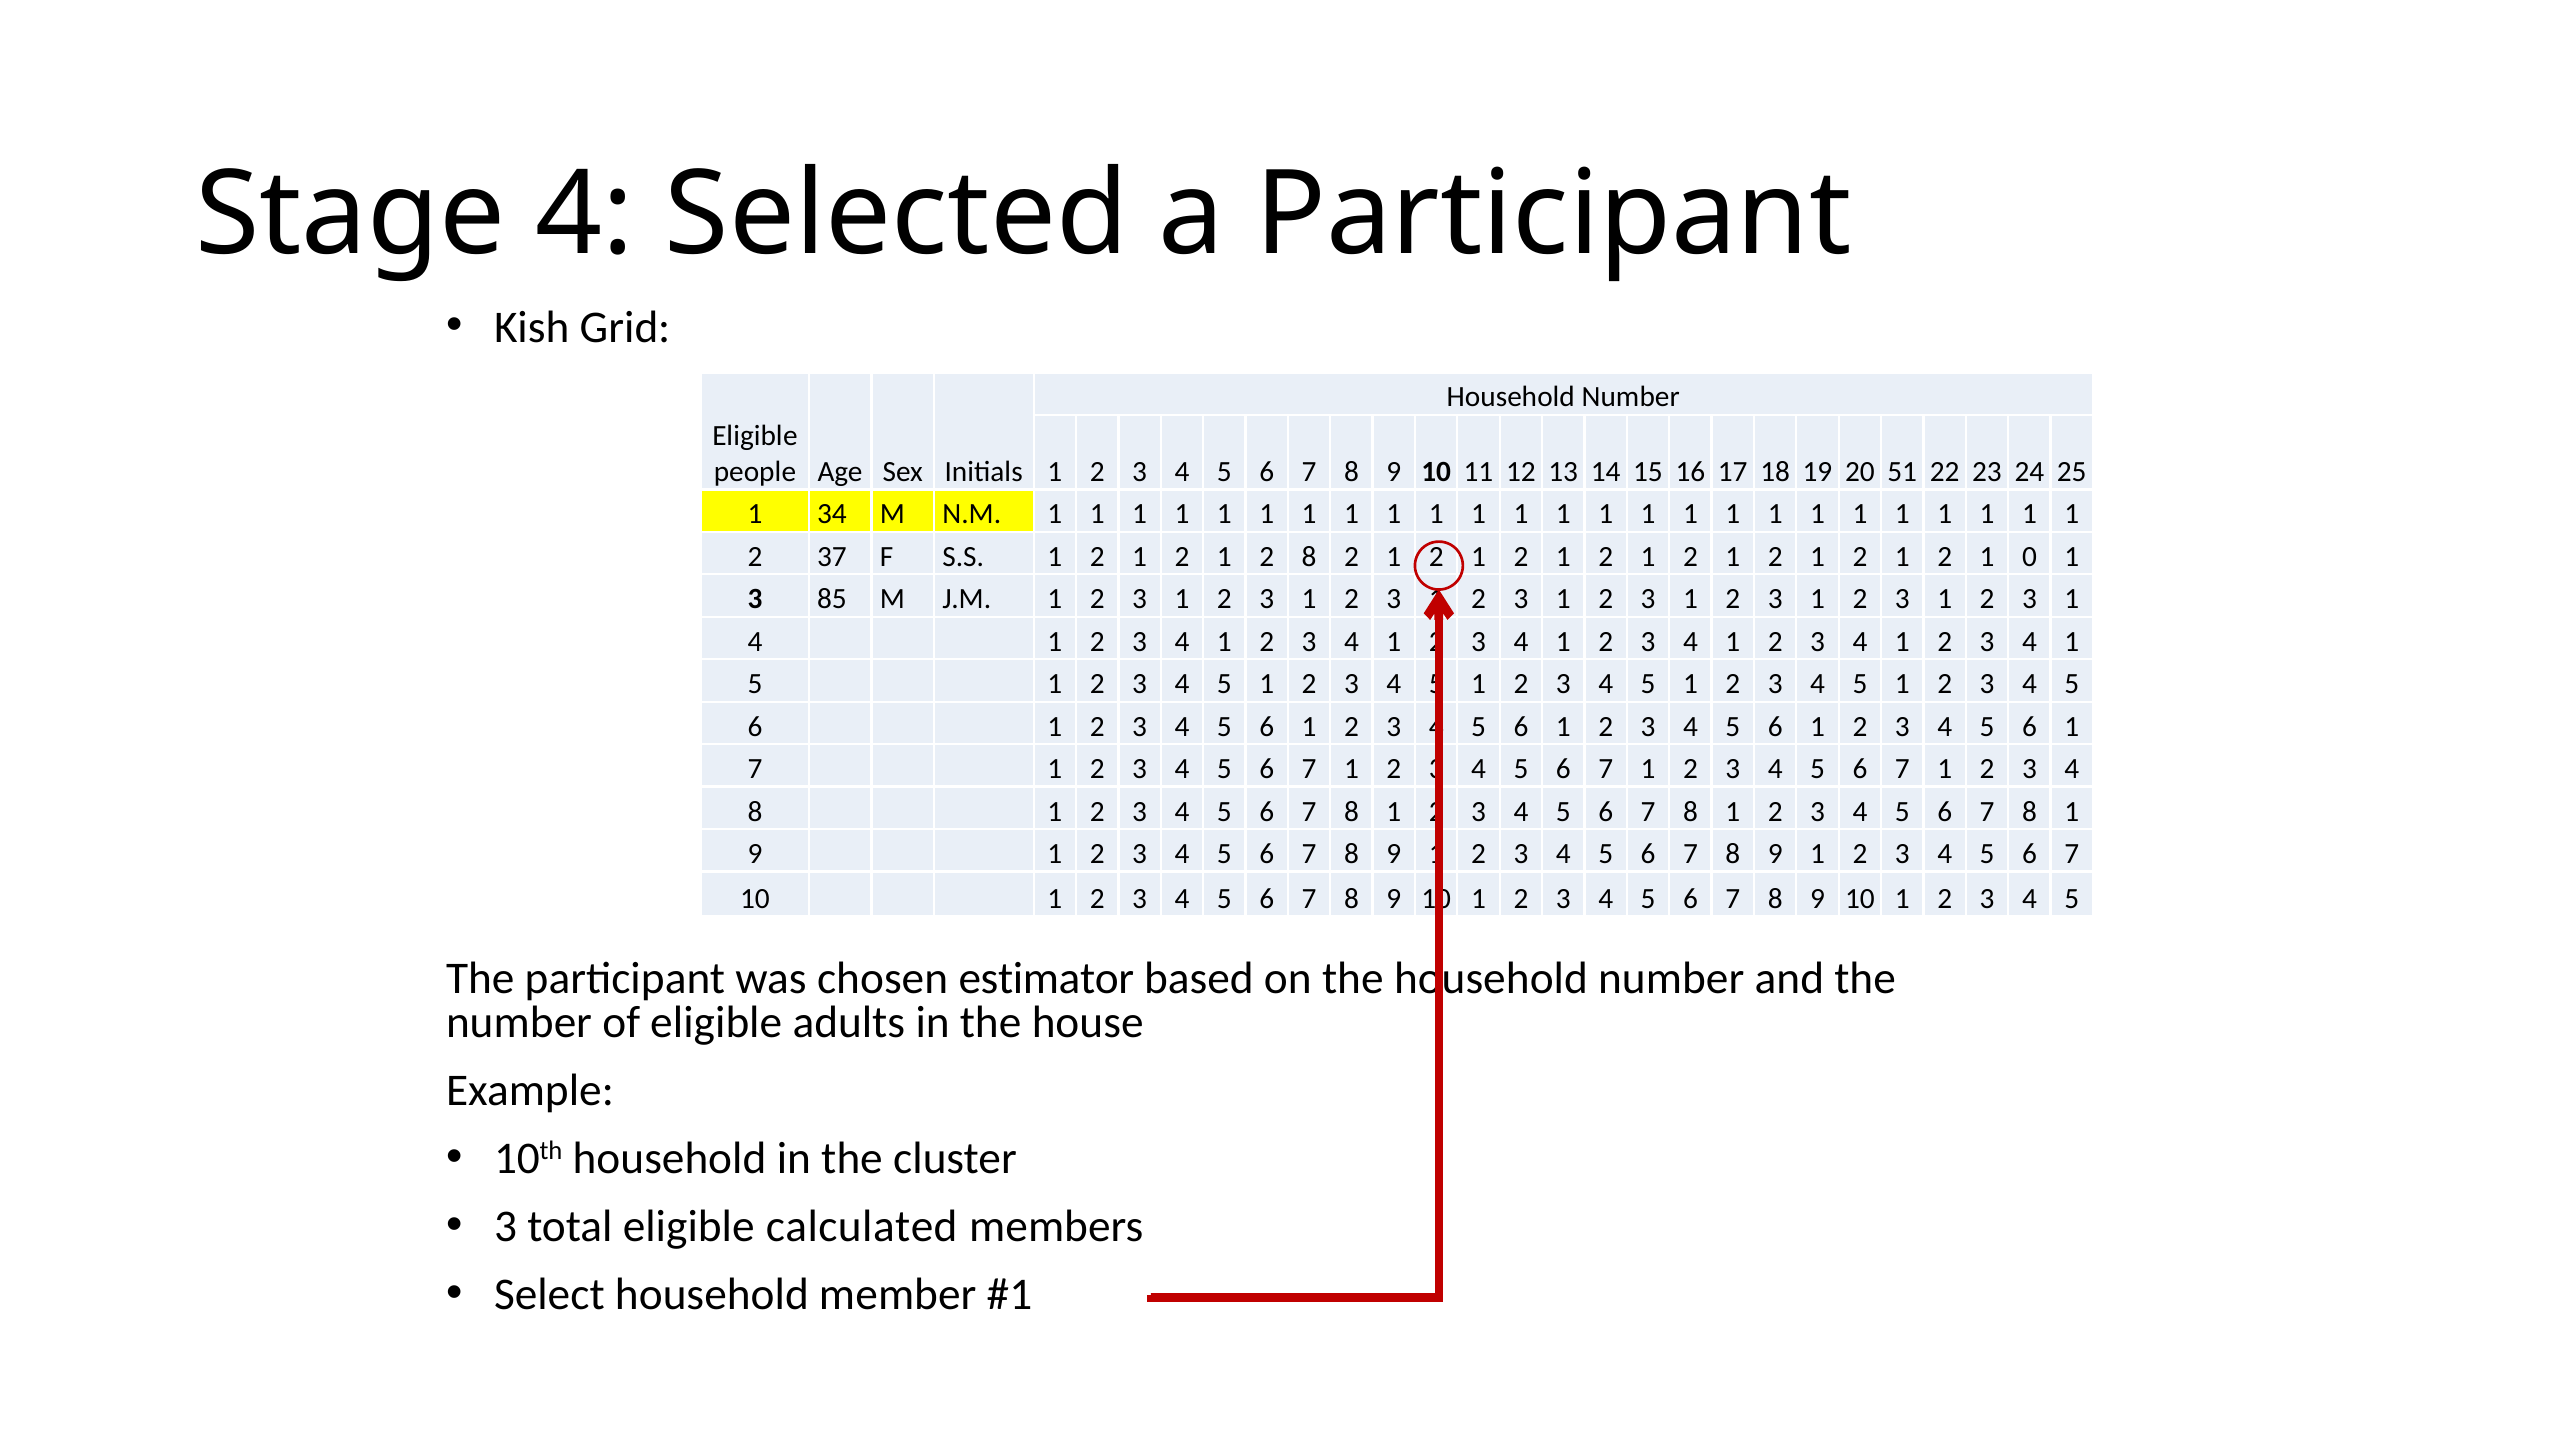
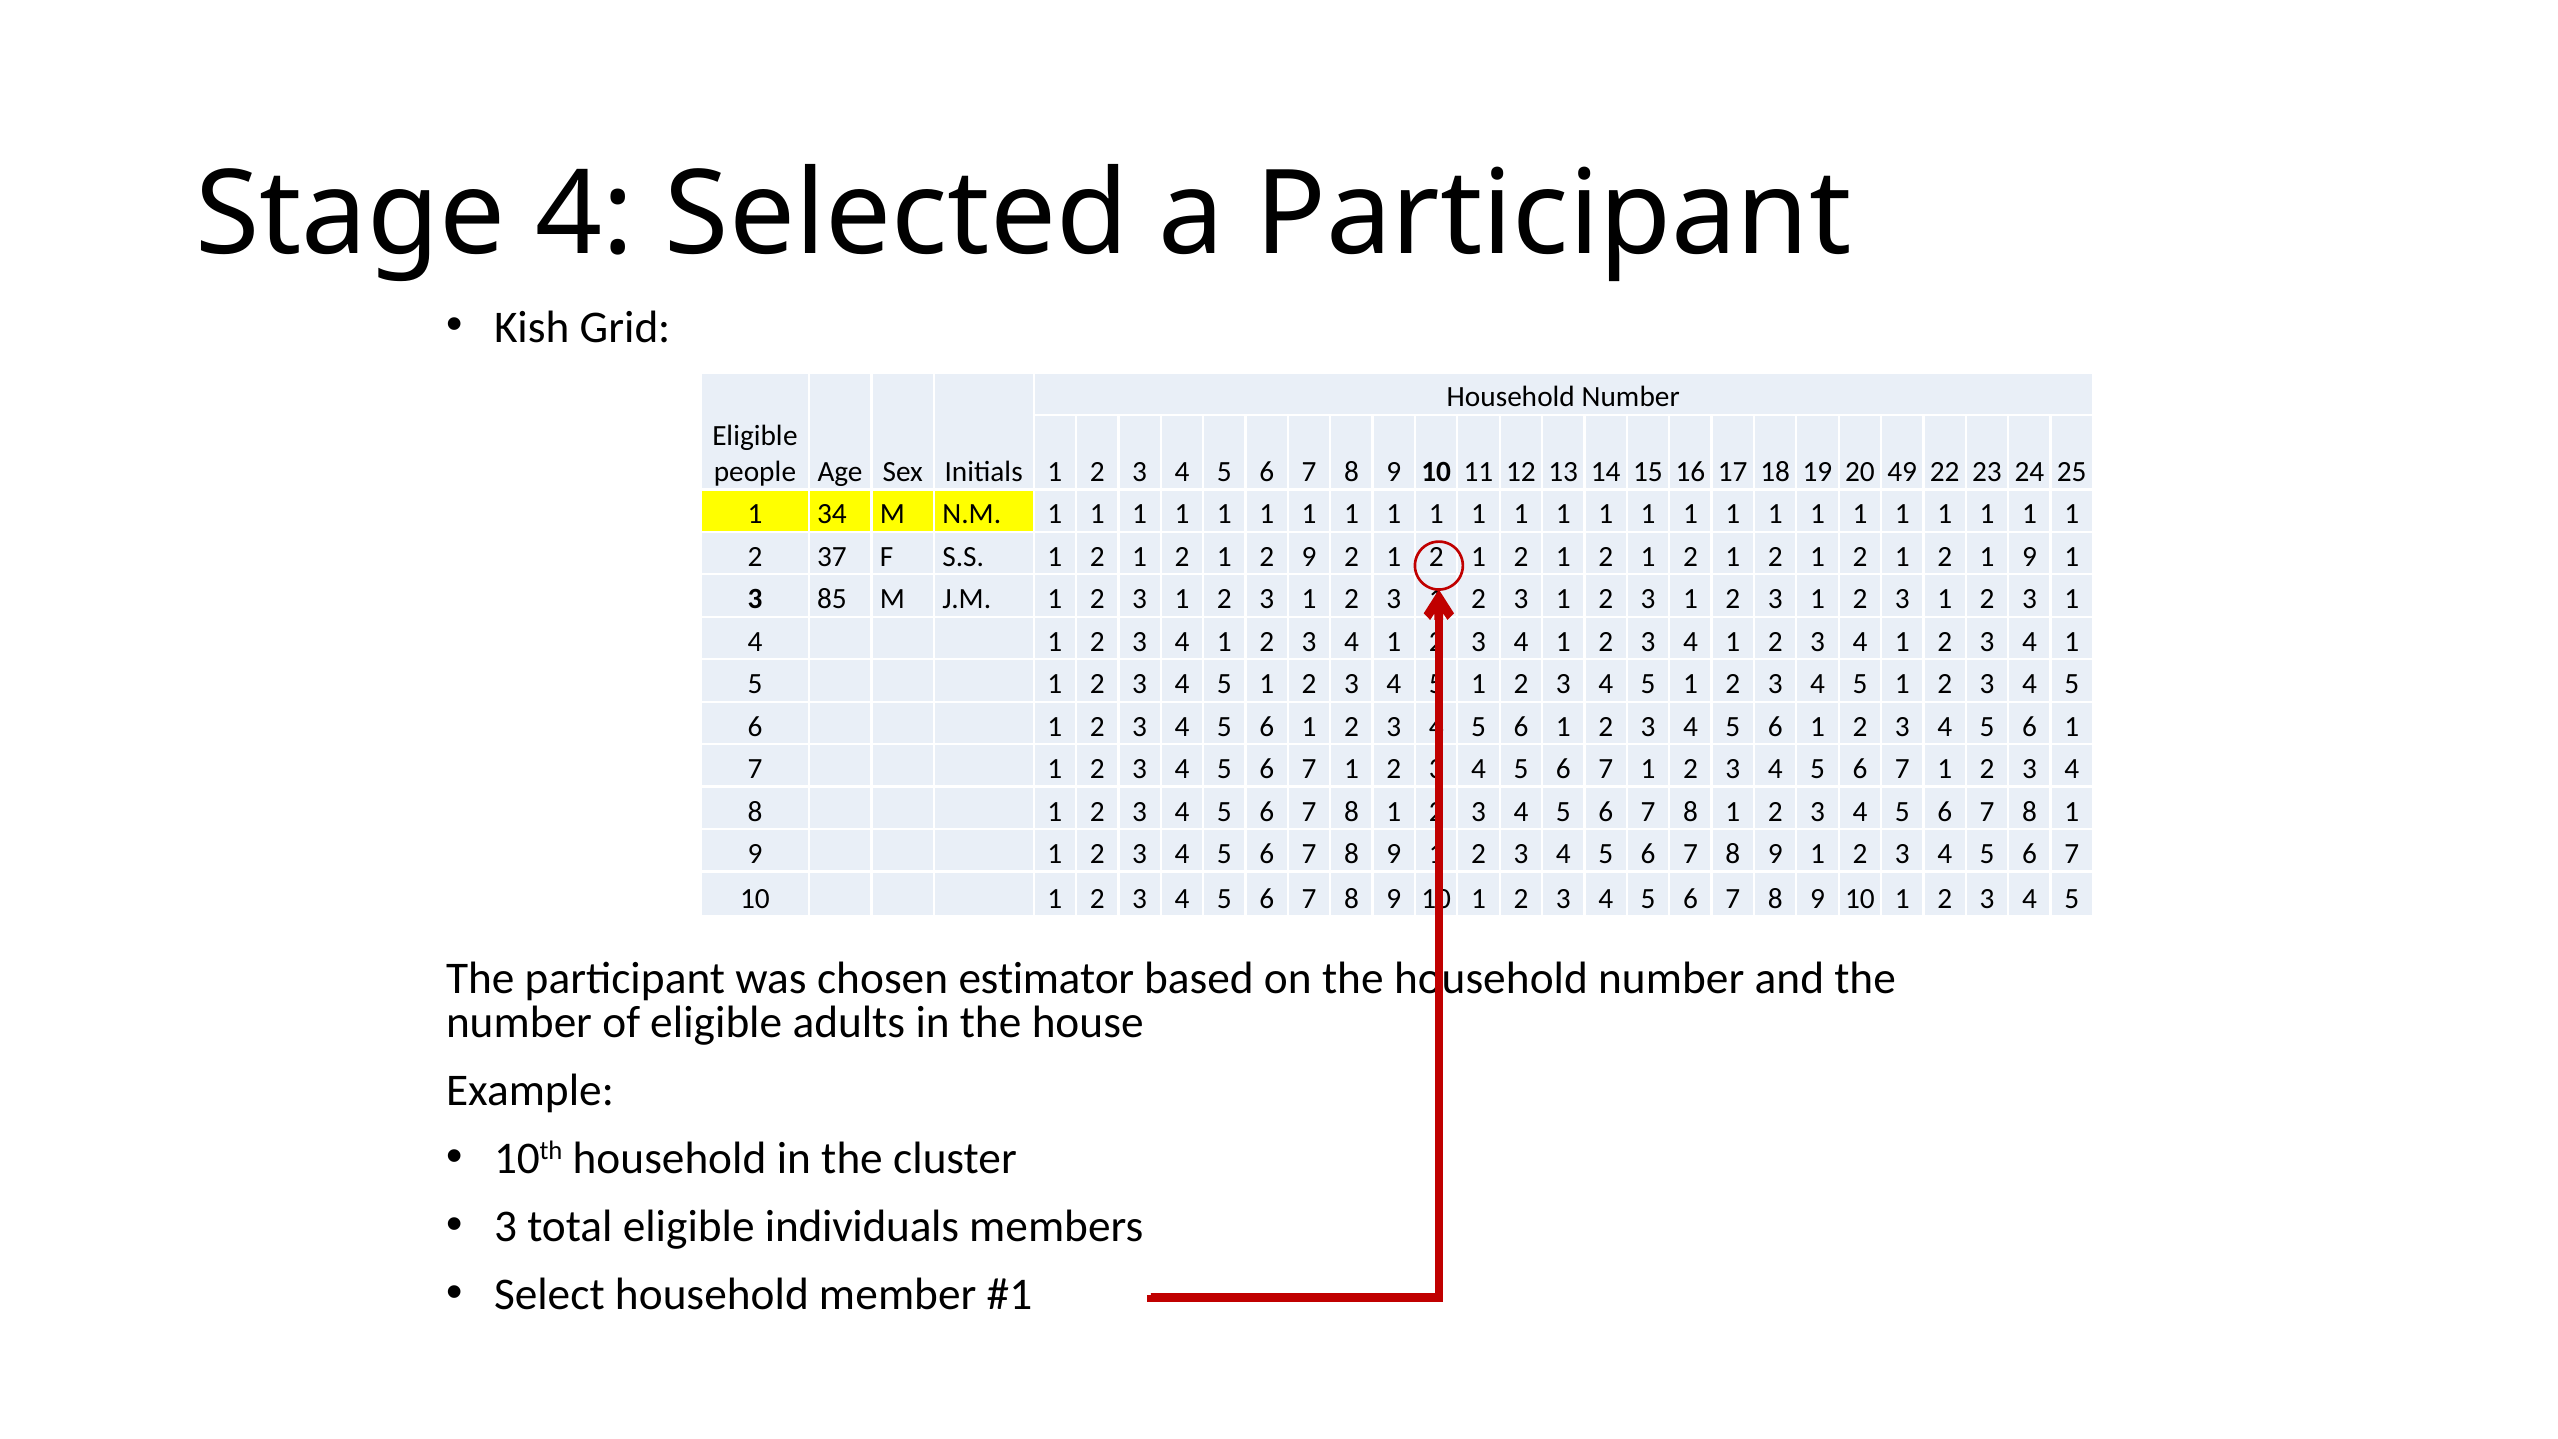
51: 51 -> 49
2 8: 8 -> 9
2 1 0: 0 -> 9
calculated: calculated -> individuals
